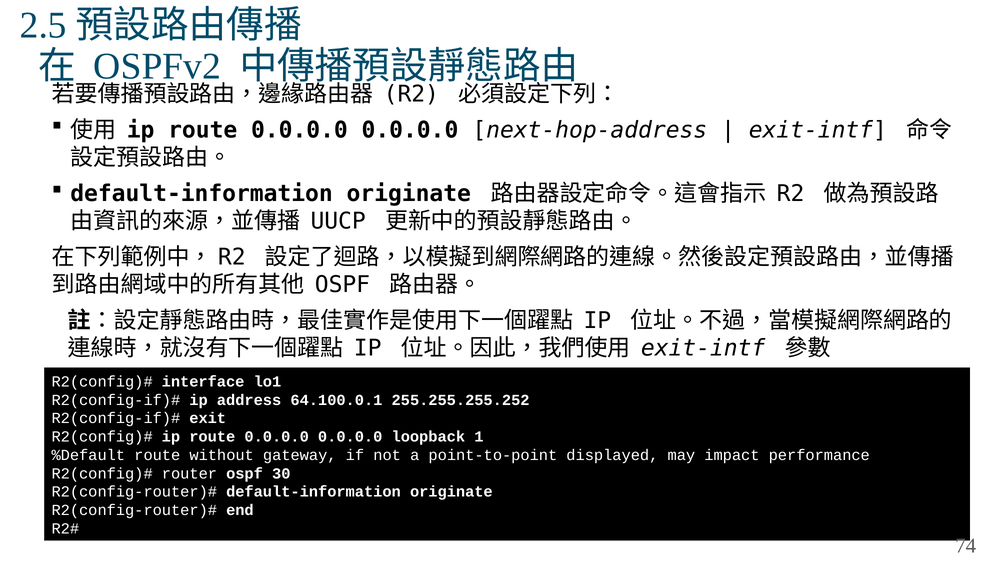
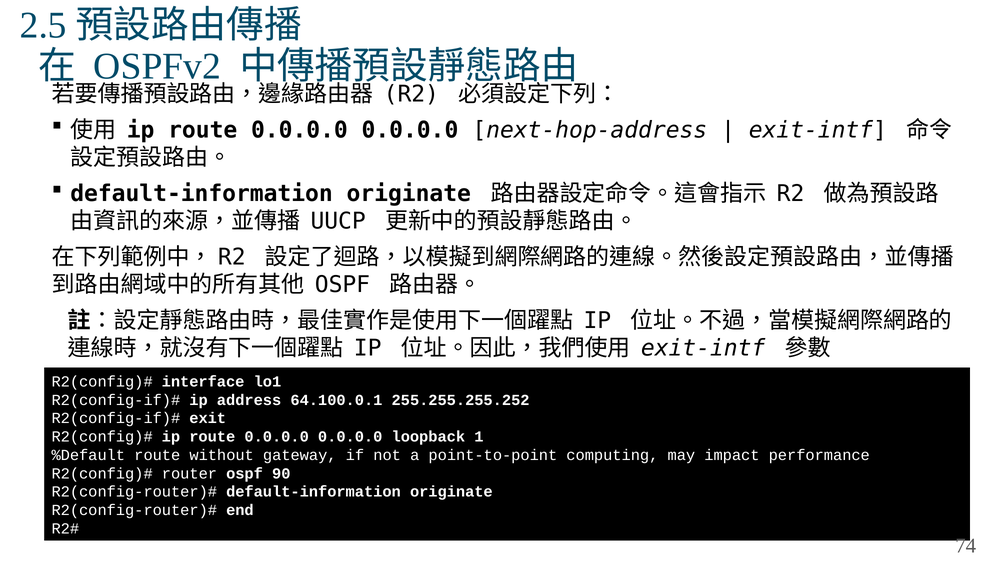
displayed: displayed -> computing
30: 30 -> 90
